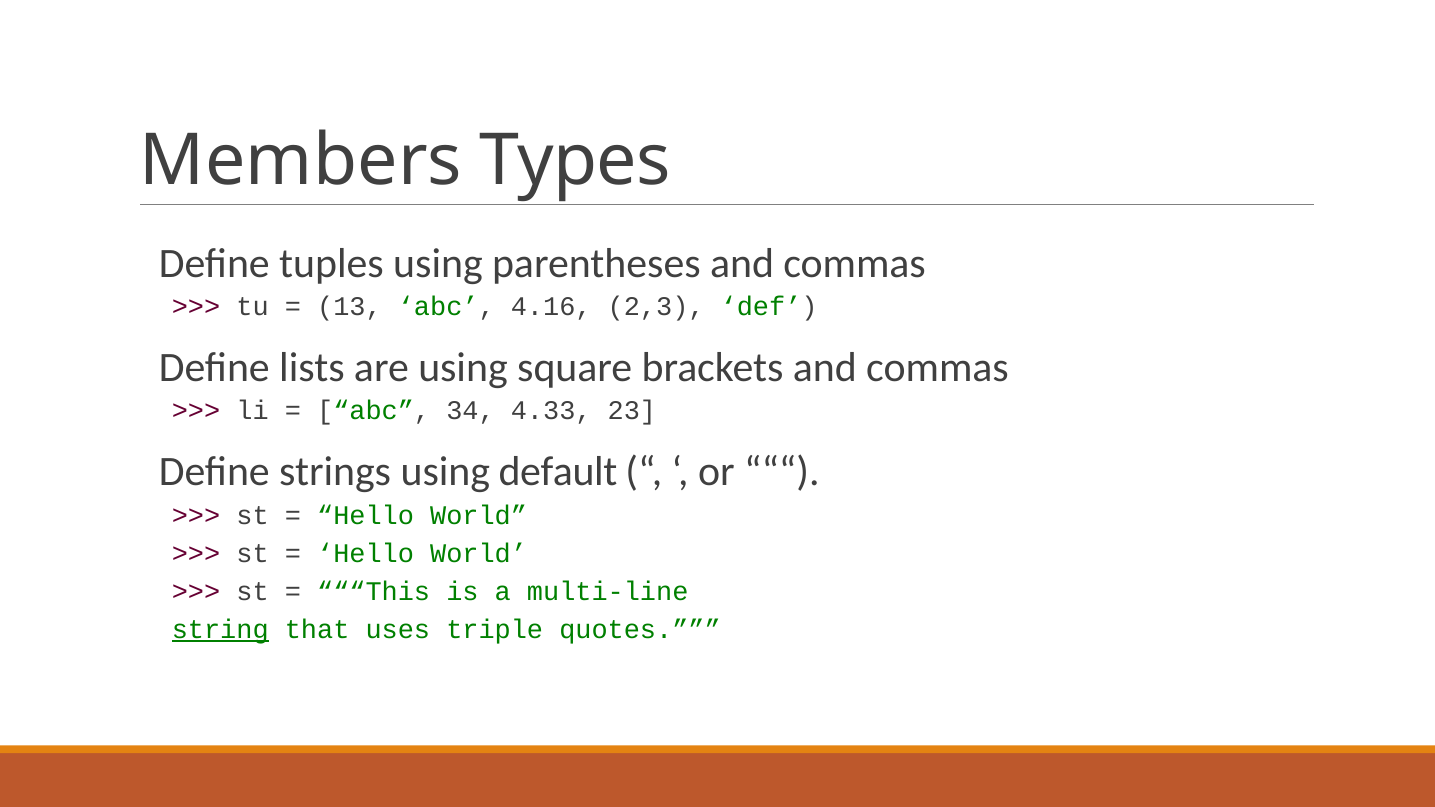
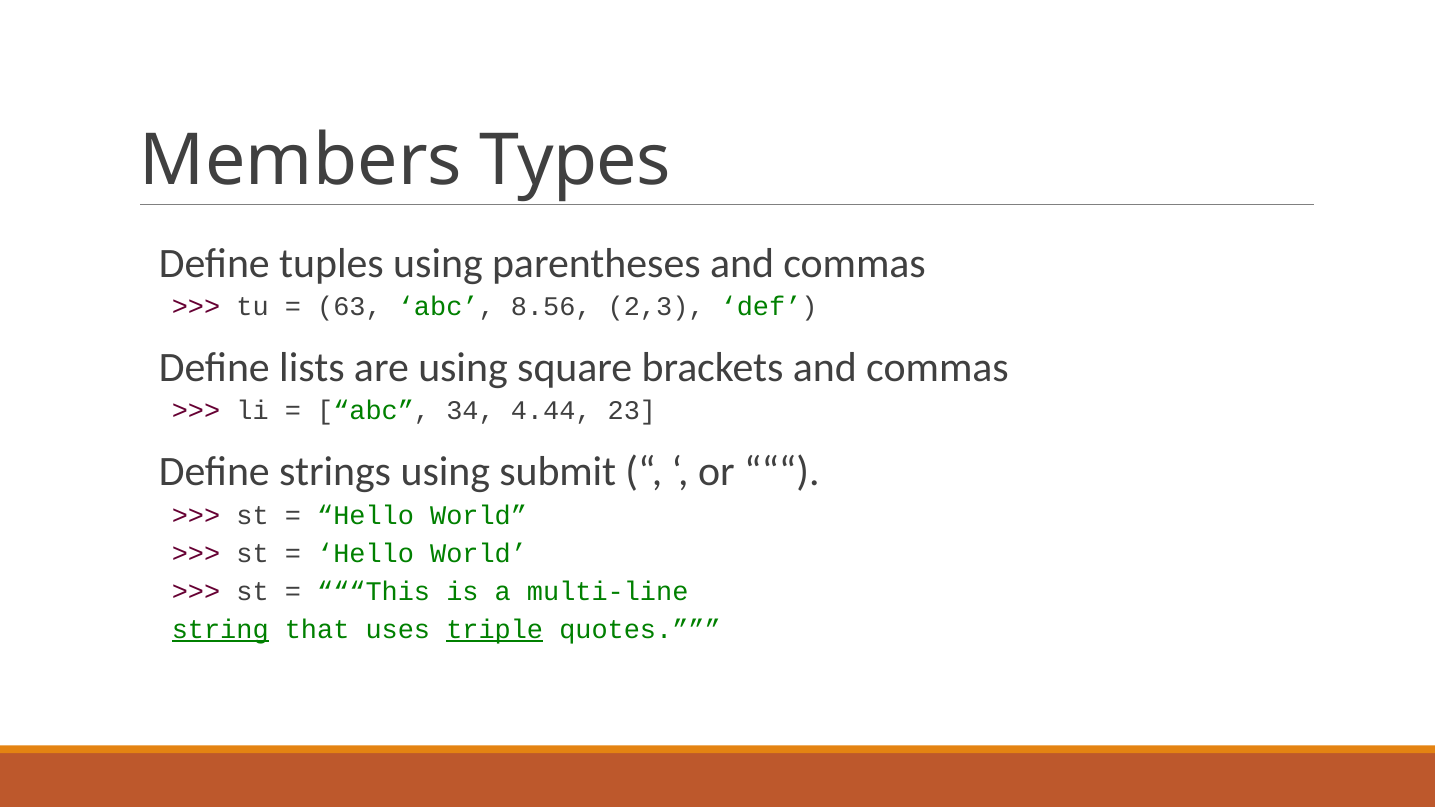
13: 13 -> 63
4.16: 4.16 -> 8.56
4.33: 4.33 -> 4.44
default: default -> submit
triple underline: none -> present
